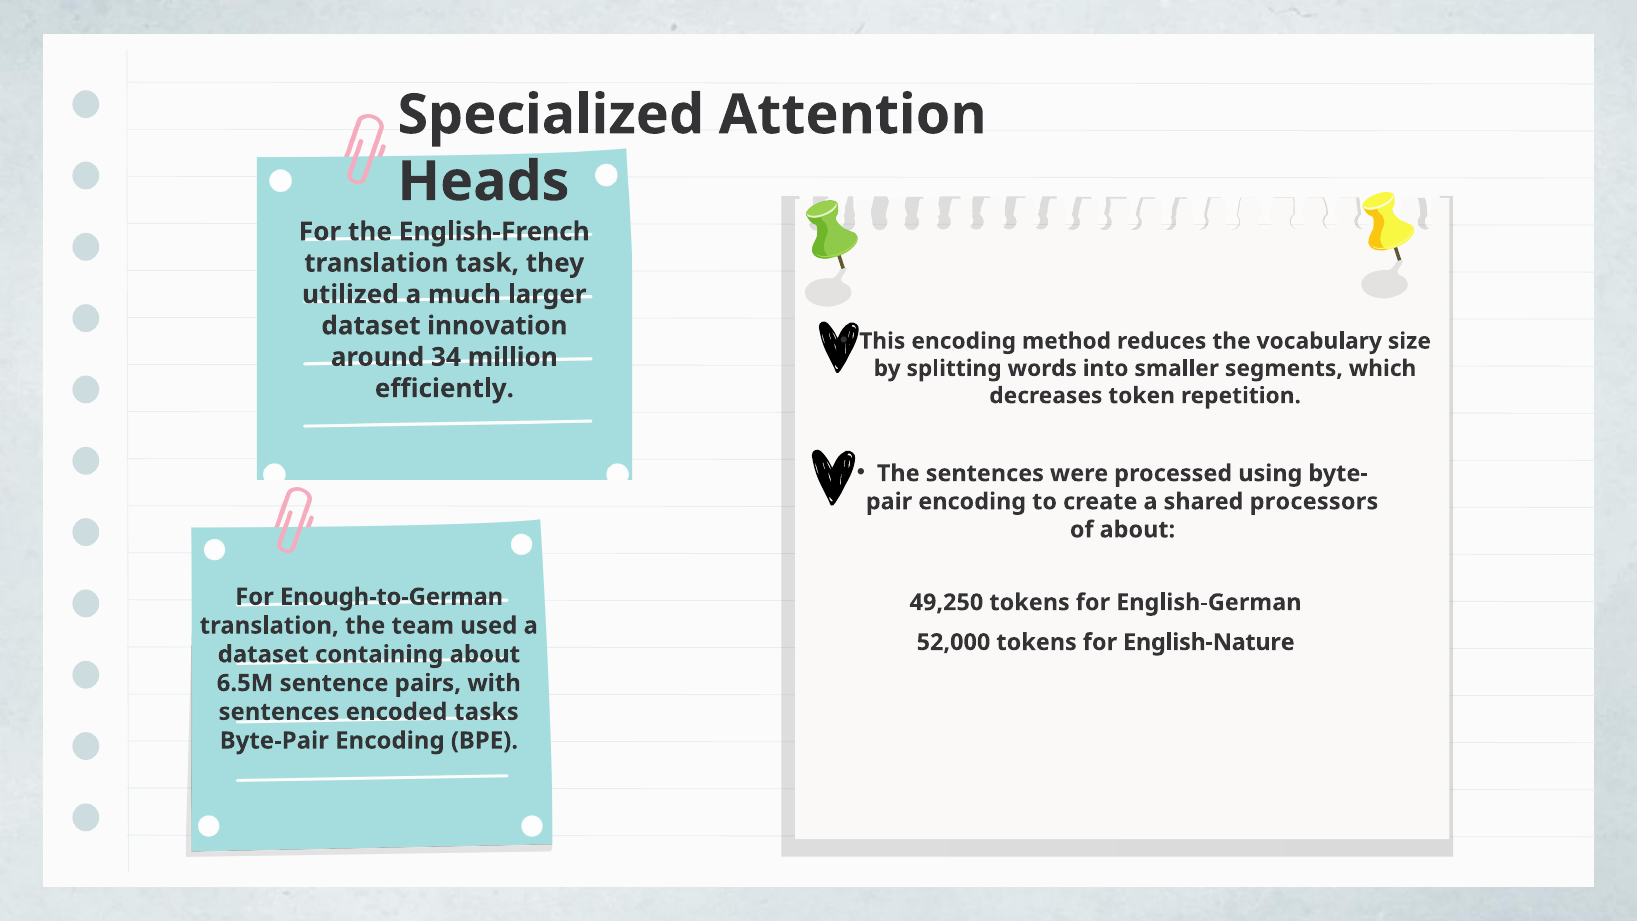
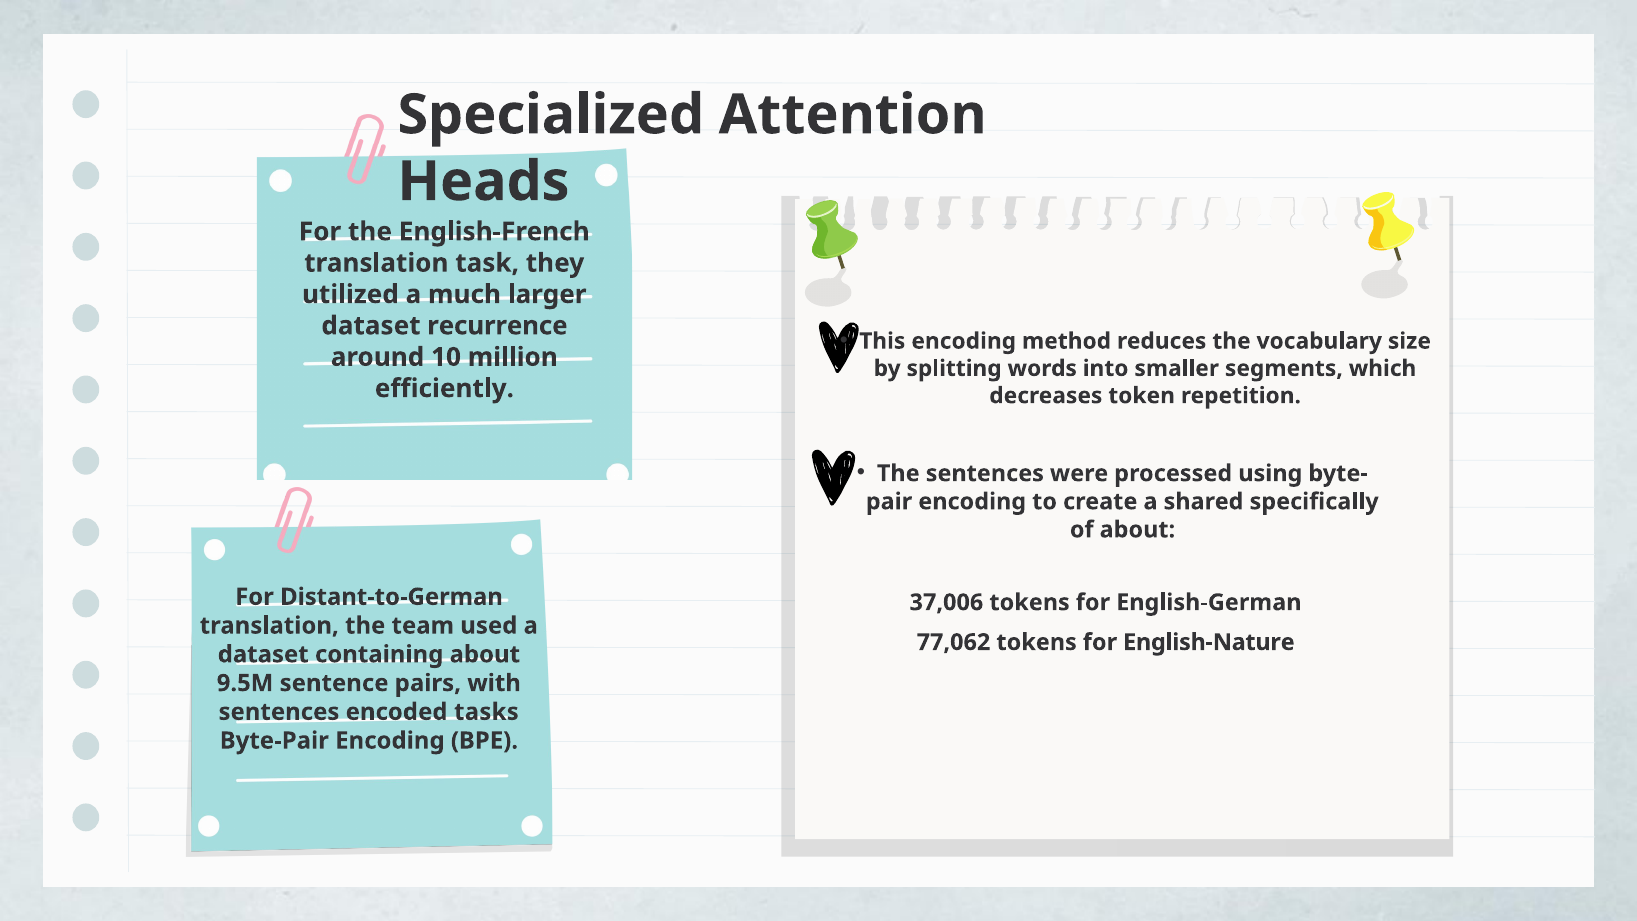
innovation: innovation -> recurrence
34: 34 -> 10
processors: processors -> specifically
Enough-to-German: Enough-to-German -> Distant-to-German
49,250: 49,250 -> 37,006
52,000: 52,000 -> 77,062
6.5M: 6.5M -> 9.5M
